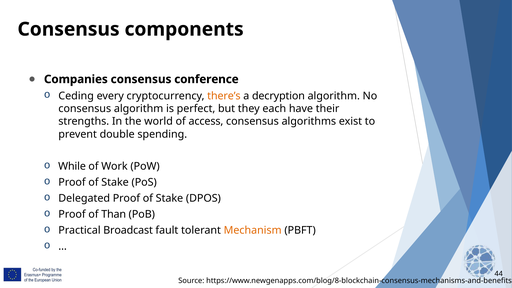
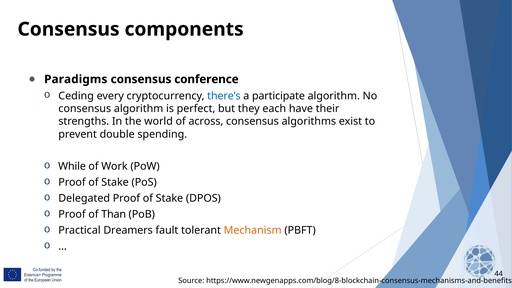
Companies: Companies -> Paradigms
there’s colour: orange -> blue
decryption: decryption -> participate
access: access -> across
Broadcast: Broadcast -> Dreamers
